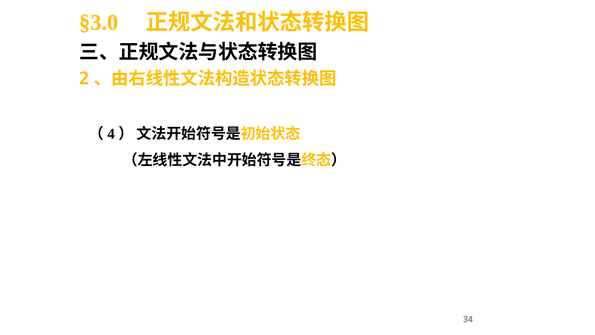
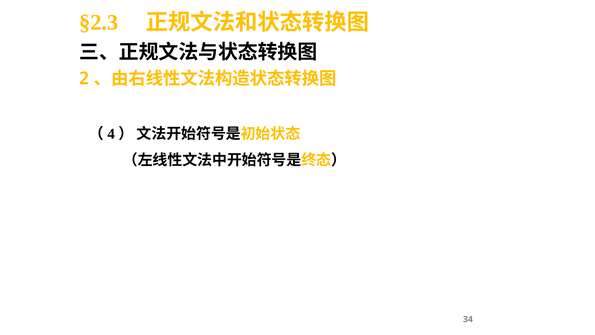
§3.0: §3.0 -> §2.3
